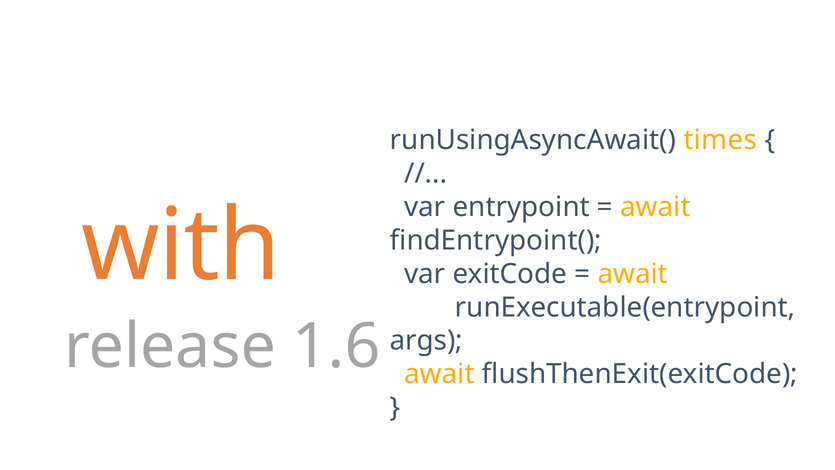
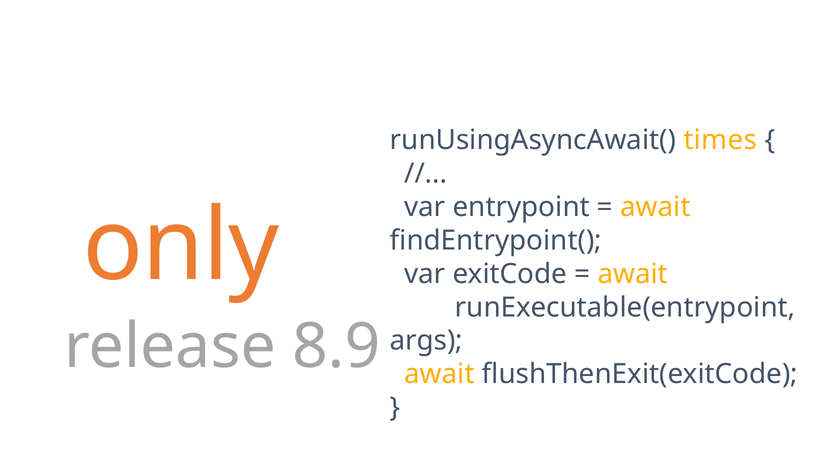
with: with -> only
1.6: 1.6 -> 8.9
